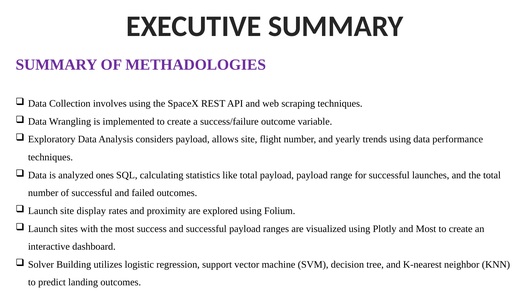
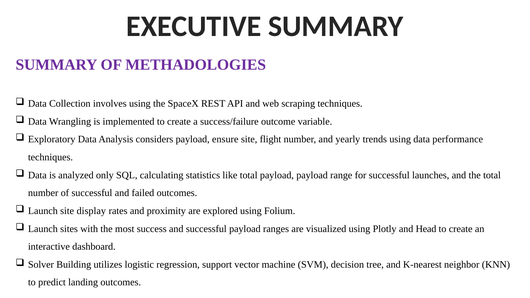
allows: allows -> ensure
ones: ones -> only
and Most: Most -> Head
